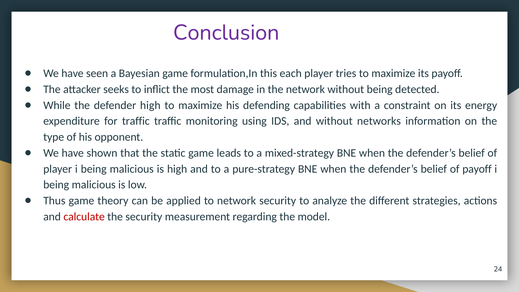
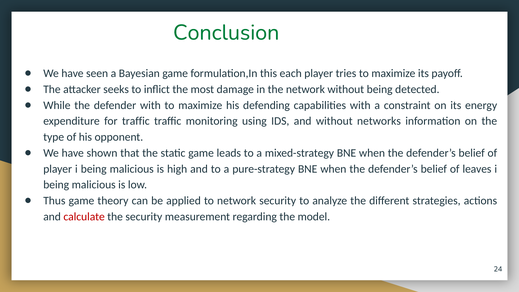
Conclusion colour: purple -> green
defender high: high -> with
of payoff: payoff -> leaves
